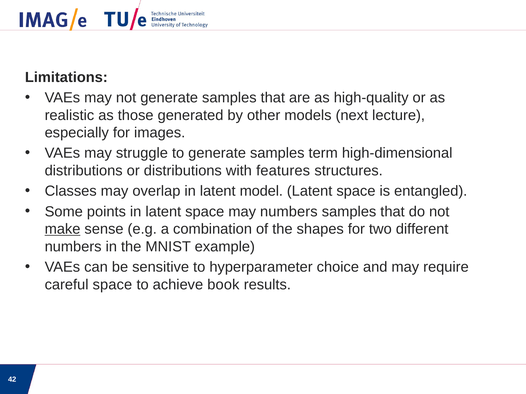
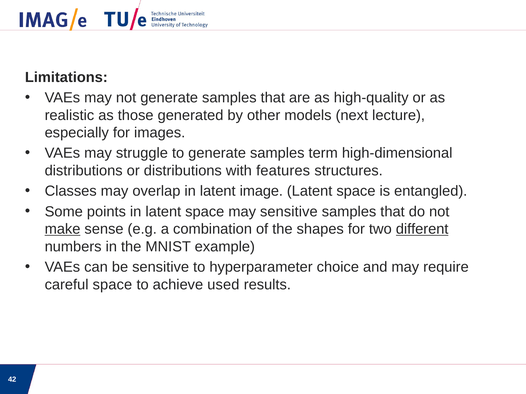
model: model -> image
may numbers: numbers -> sensitive
different underline: none -> present
book: book -> used
